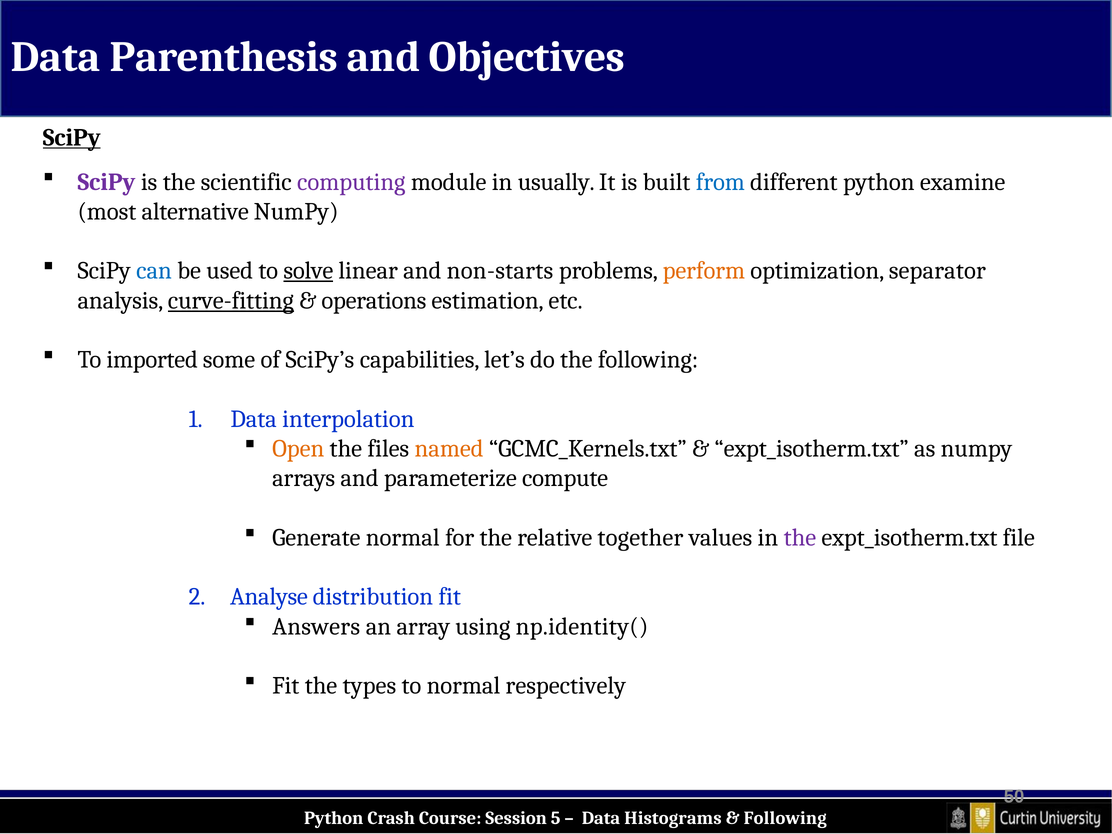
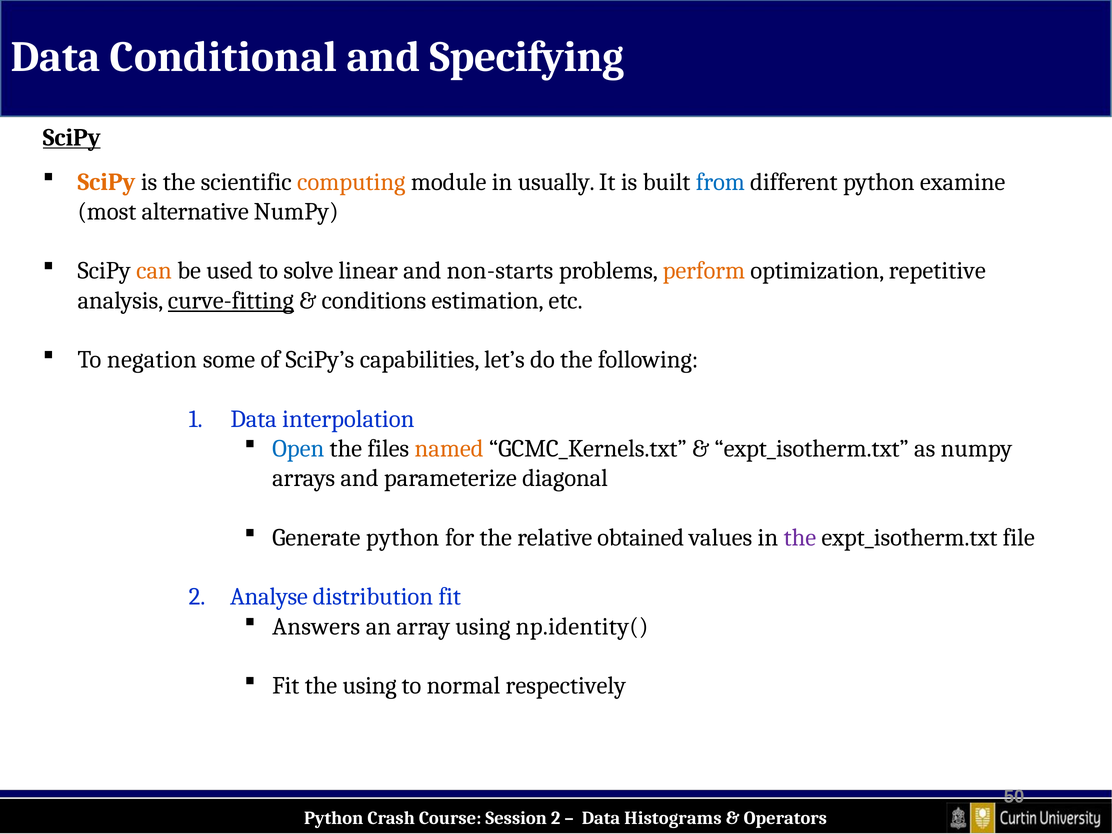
Parenthesis: Parenthesis -> Conditional
Objectives: Objectives -> Specifying
SciPy at (106, 182) colour: purple -> orange
computing colour: purple -> orange
can colour: blue -> orange
solve underline: present -> none
separator: separator -> repetitive
operations: operations -> conditions
imported: imported -> negation
Open colour: orange -> blue
compute: compute -> diagonal
Generate normal: normal -> python
together: together -> obtained
the types: types -> using
Session 5: 5 -> 2
Following at (785, 818): Following -> Operators
